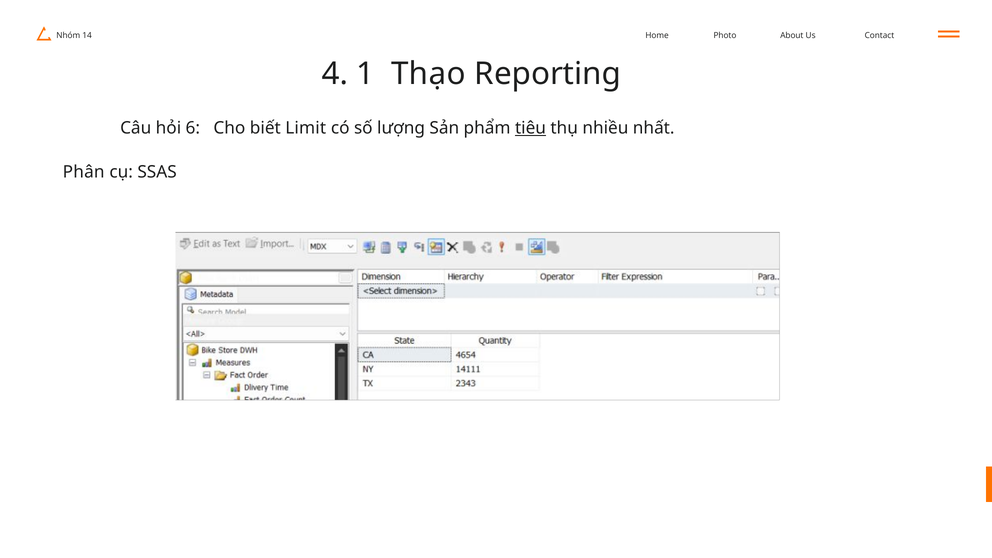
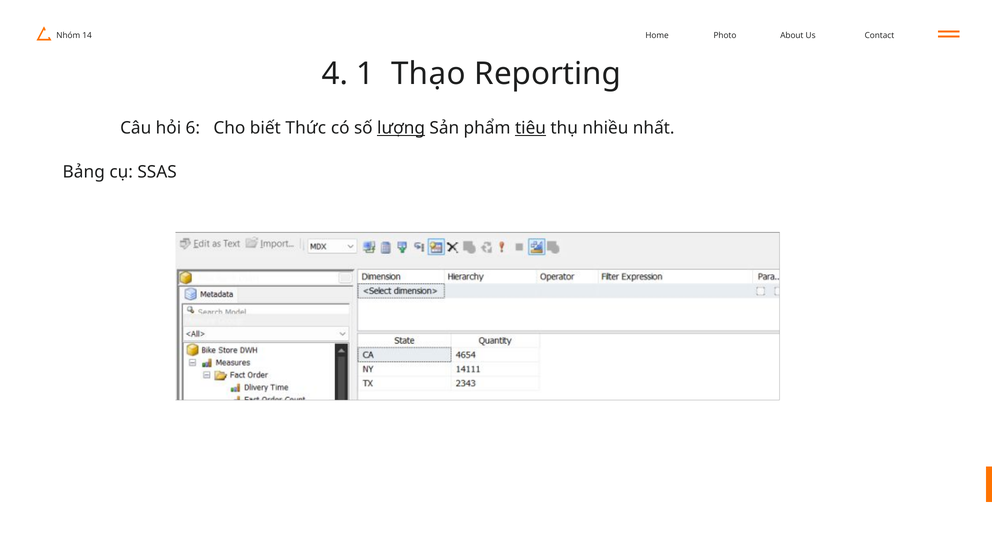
Limit: Limit -> Thức
lượng underline: none -> present
Phân: Phân -> Bảng
